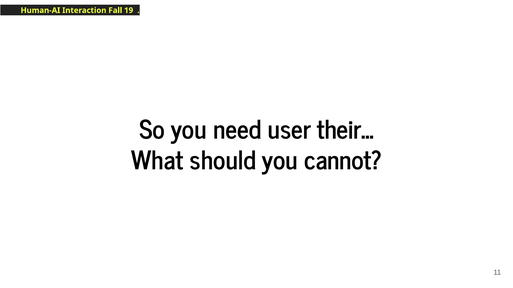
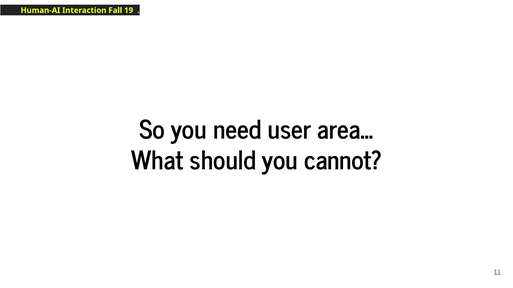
their…: their… -> area…
